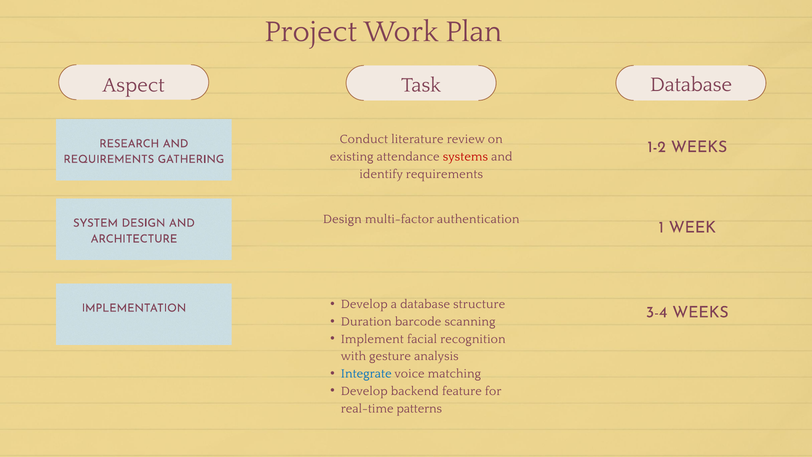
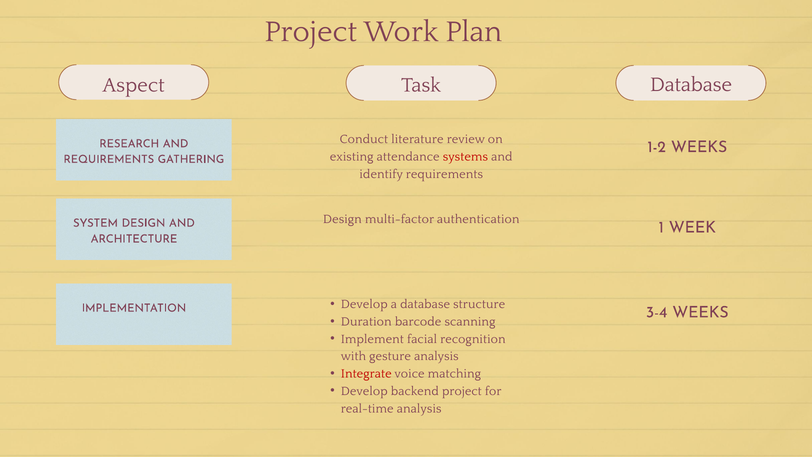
Integrate colour: blue -> red
backend feature: feature -> project
real-time patterns: patterns -> analysis
